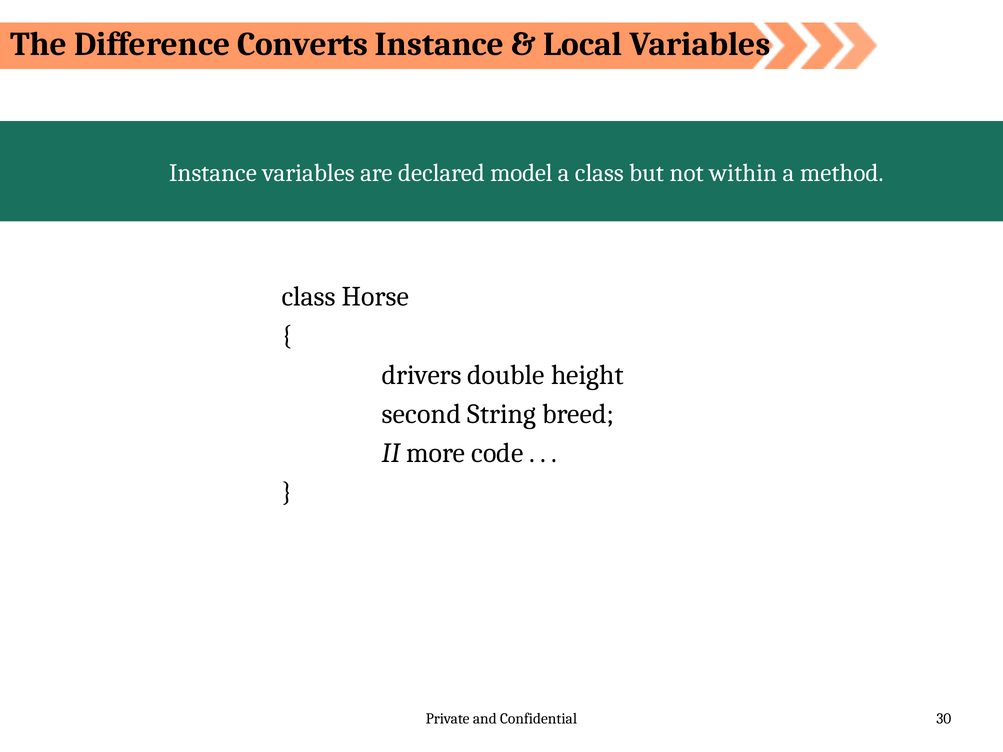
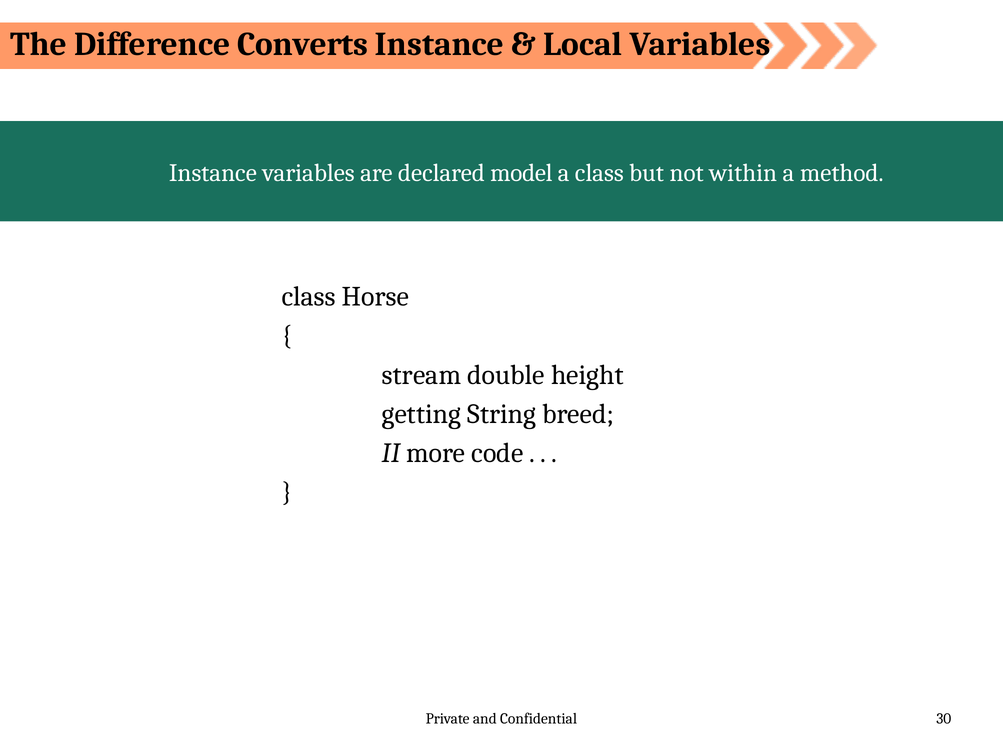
drivers: drivers -> stream
second: second -> getting
